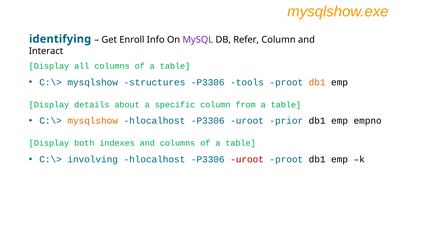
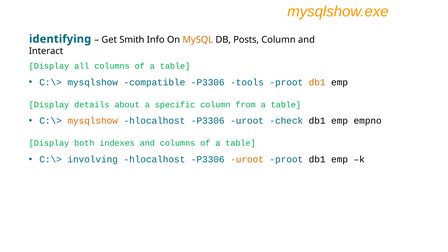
Enroll: Enroll -> Smith
MySQL colour: purple -> orange
Refer: Refer -> Posts
structures: structures -> compatible
prior: prior -> check
uroot at (247, 160) colour: red -> orange
